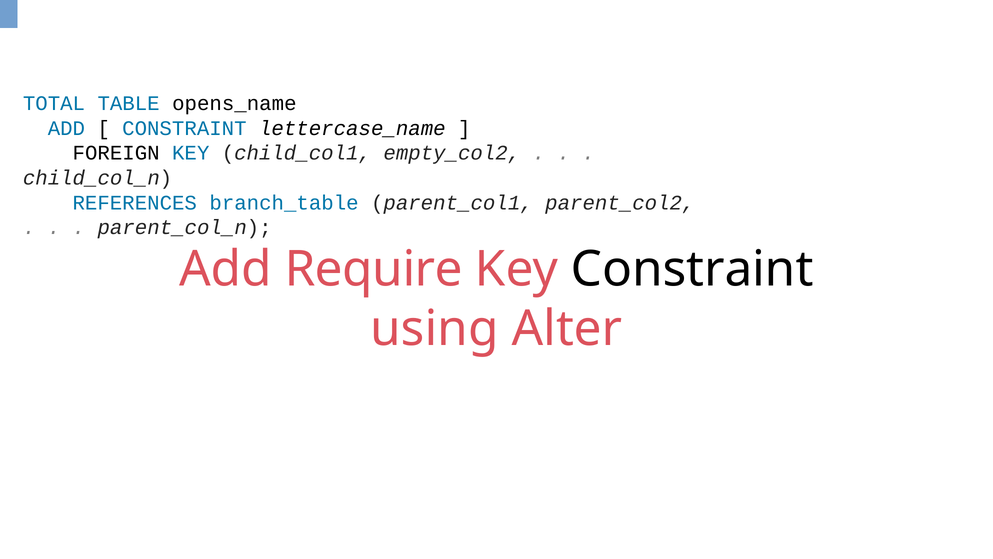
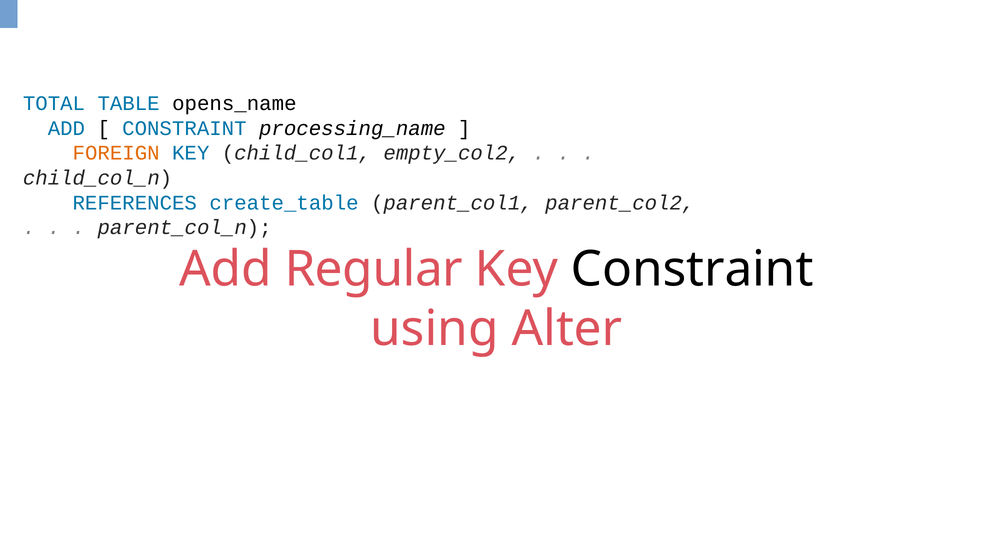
lettercase_name: lettercase_name -> processing_name
FOREIGN colour: black -> orange
branch_table: branch_table -> create_table
Require: Require -> Regular
